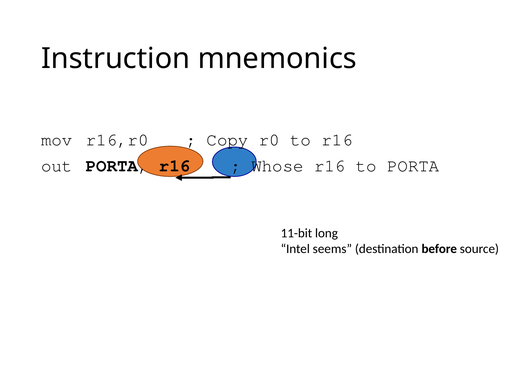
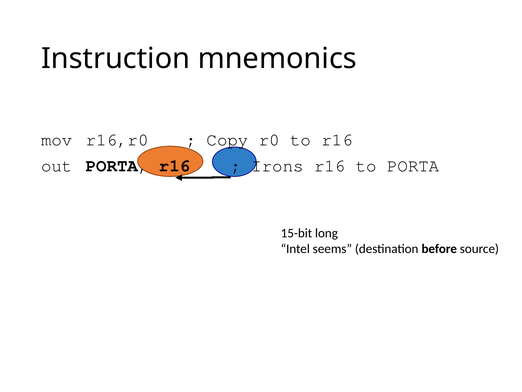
Whose: Whose -> Irons
11-bit: 11-bit -> 15-bit
